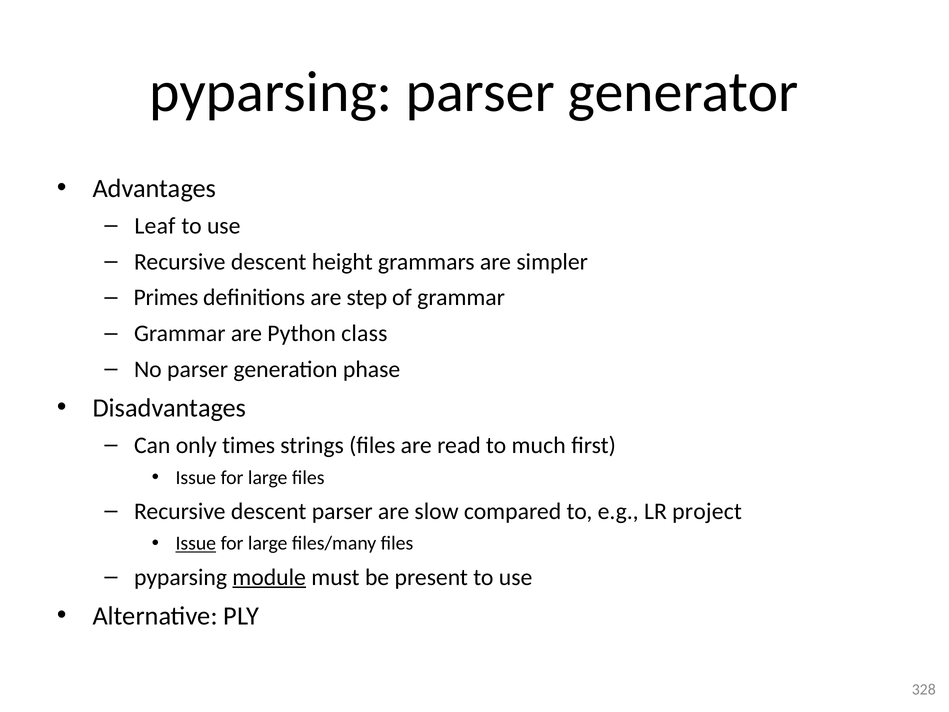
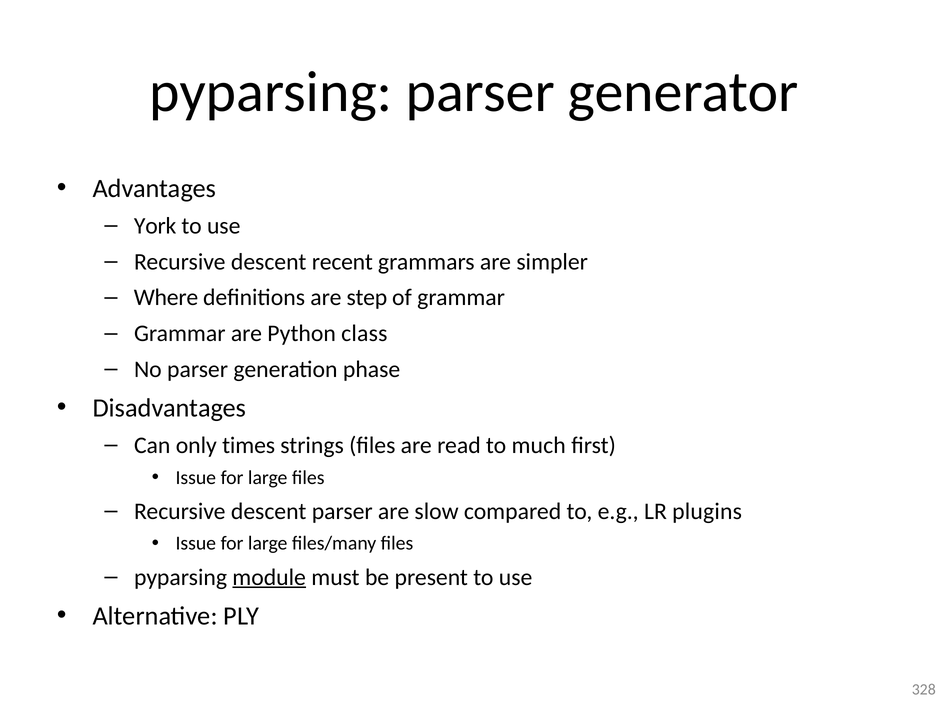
Leaf: Leaf -> York
height: height -> recent
Primes: Primes -> Where
project: project -> plugins
Issue at (196, 543) underline: present -> none
